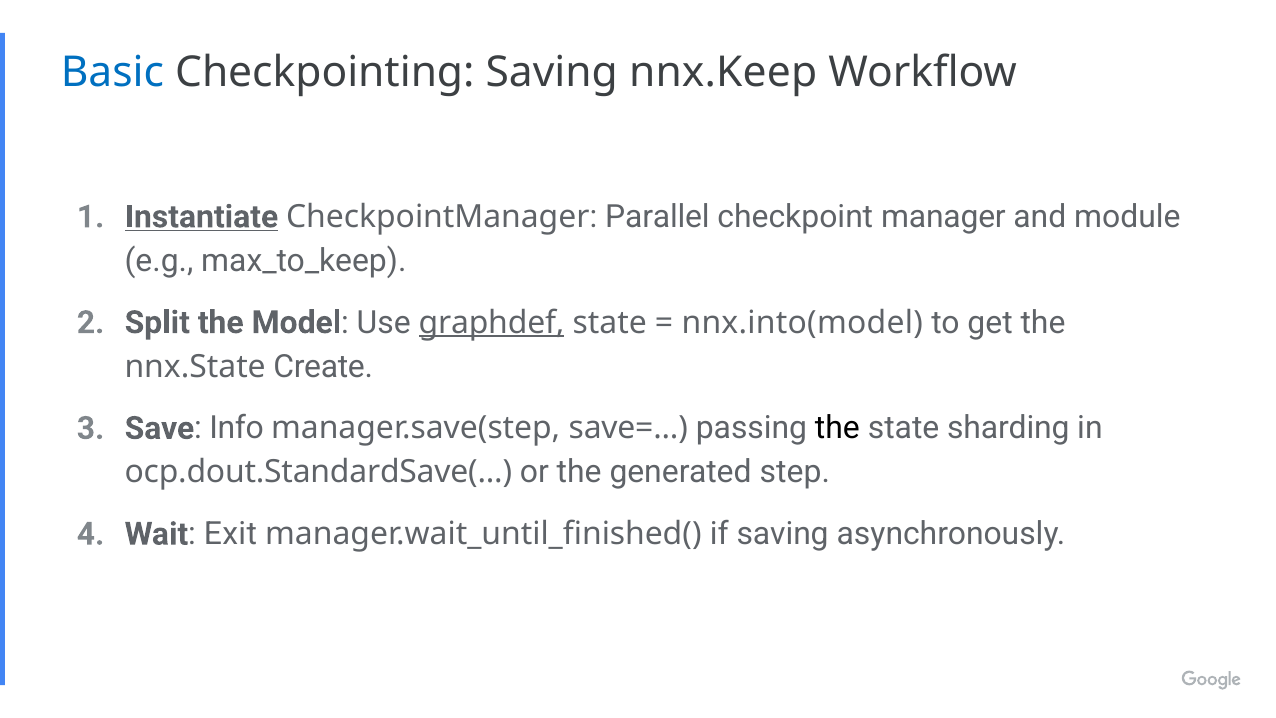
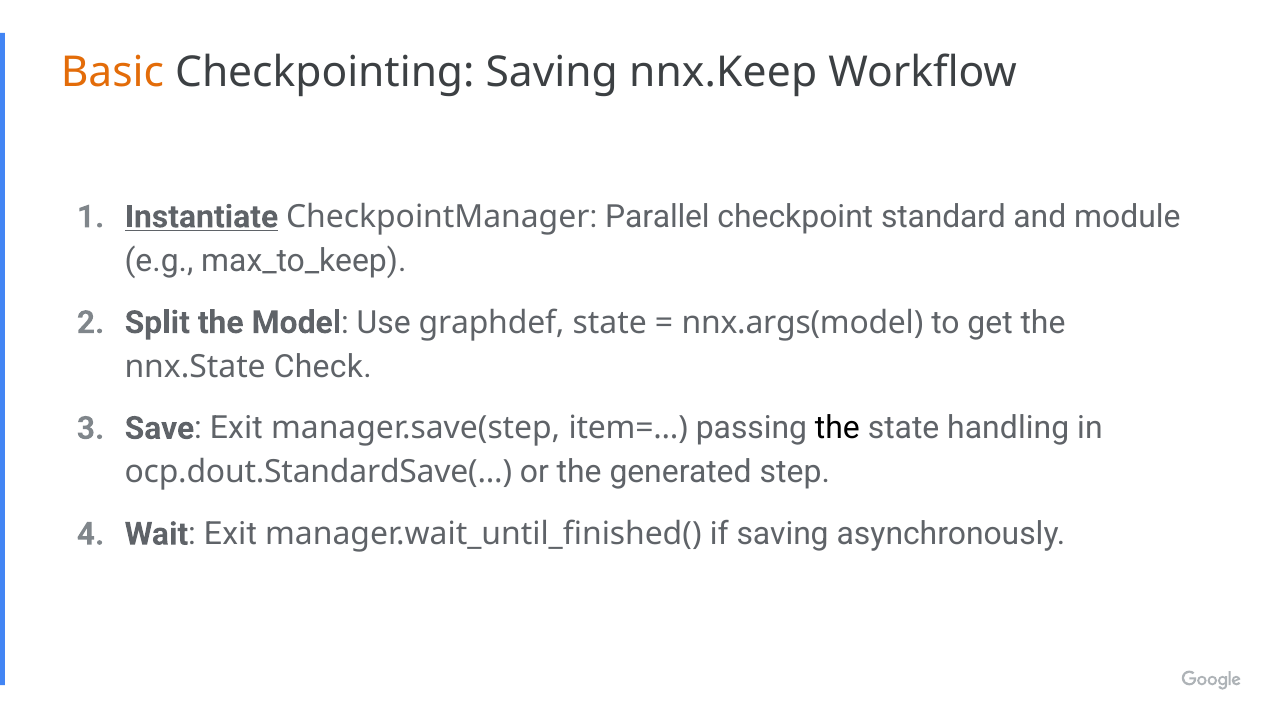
Basic colour: blue -> orange
manager: manager -> standard
graphdef underline: present -> none
nnx.into(model: nnx.into(model -> nnx.args(model
Create: Create -> Check
Save Info: Info -> Exit
save=: save= -> item=
sharding: sharding -> handling
